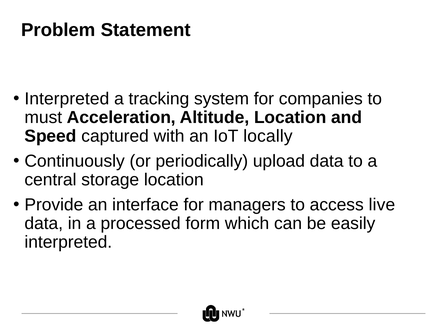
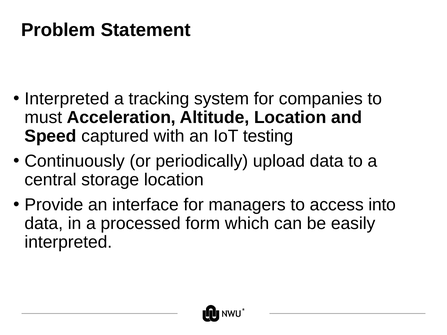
locally: locally -> testing
live: live -> into
